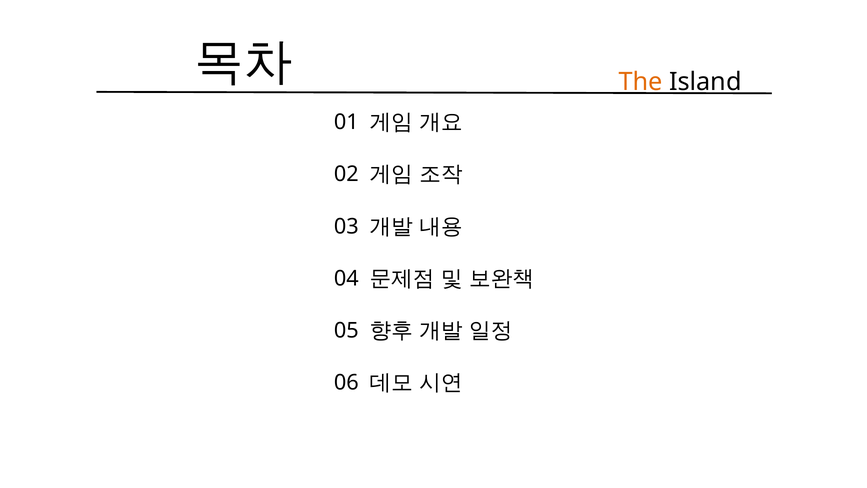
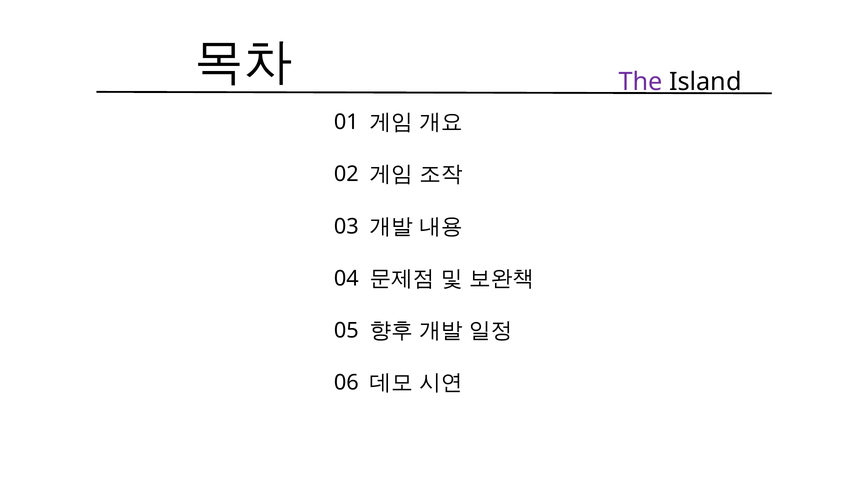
The colour: orange -> purple
